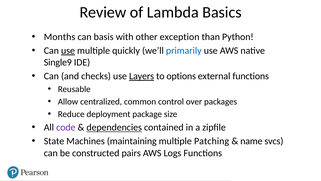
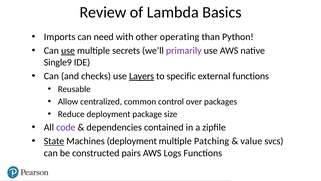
Months: Months -> Imports
basis: basis -> need
exception: exception -> operating
quickly: quickly -> secrets
primarily colour: blue -> purple
options: options -> specific
dependencies underline: present -> none
State underline: none -> present
Machines maintaining: maintaining -> deployment
name: name -> value
